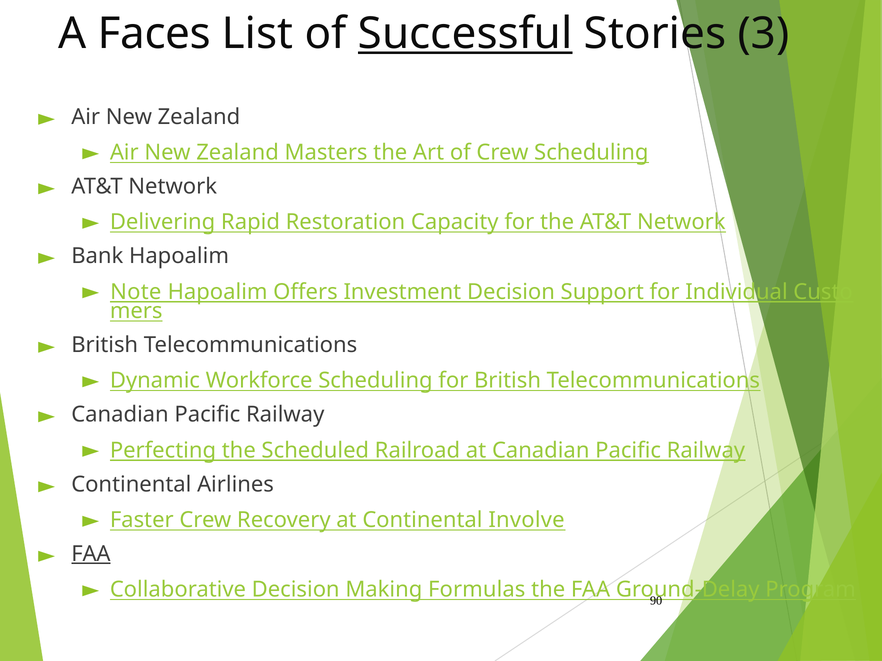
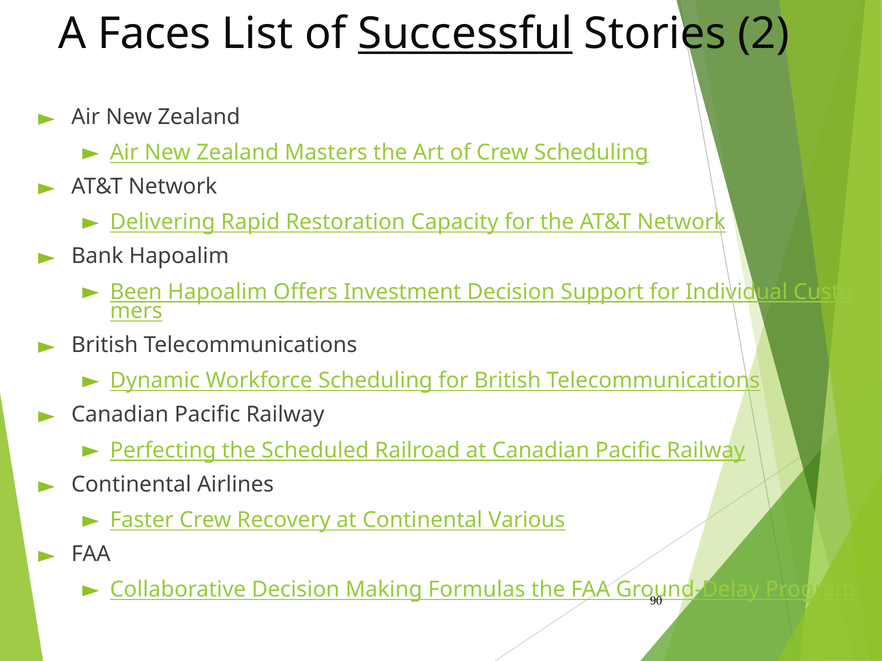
3: 3 -> 2
Note: Note -> Been
Involve: Involve -> Various
FAA at (91, 554) underline: present -> none
